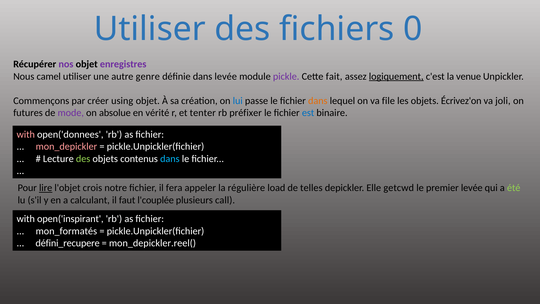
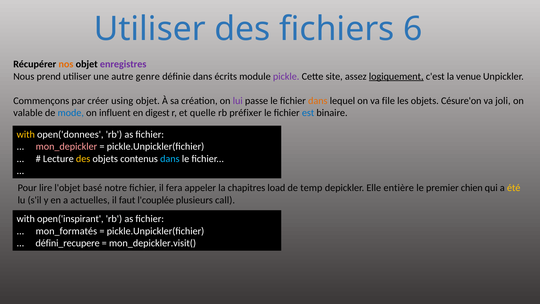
0: 0 -> 6
nos colour: purple -> orange
camel: camel -> prend
dans levée: levée -> écrits
fait: fait -> site
lui colour: blue -> purple
Écrivez'on: Écrivez'on -> Césure'on
futures: futures -> valable
mode colour: purple -> blue
absolue: absolue -> influent
vérité: vérité -> digest
tenter: tenter -> quelle
with at (26, 134) colour: pink -> yellow
des at (83, 159) colour: light green -> yellow
lire underline: present -> none
crois: crois -> basé
régulière: régulière -> chapitres
telles: telles -> temp
getcwd: getcwd -> entière
premier levée: levée -> chien
été colour: light green -> yellow
calculant: calculant -> actuelles
mon_depickler.reel(: mon_depickler.reel( -> mon_depickler.visit(
